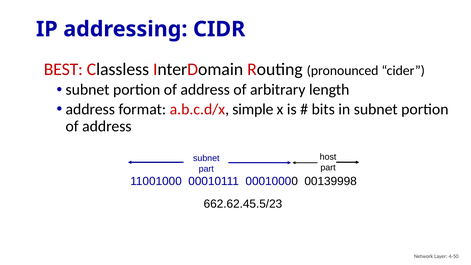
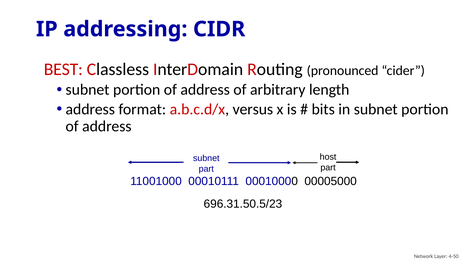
simple: simple -> versus
00139998: 00139998 -> 00005000
662.62.45.5/23: 662.62.45.5/23 -> 696.31.50.5/23
